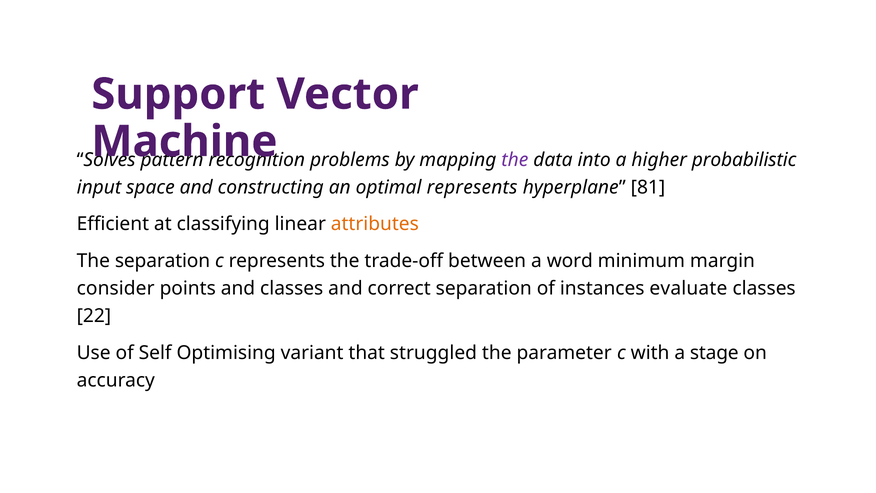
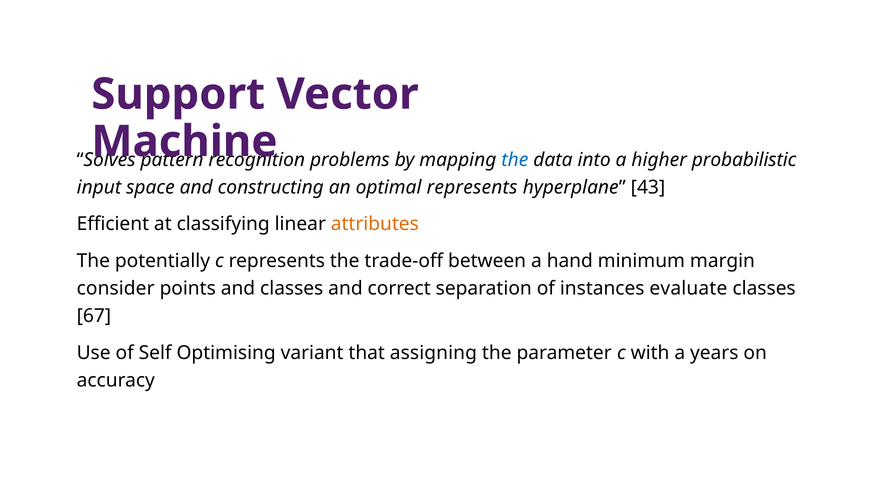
the at (515, 160) colour: purple -> blue
81: 81 -> 43
The separation: separation -> potentially
word: word -> hand
22: 22 -> 67
struggled: struggled -> assigning
stage: stage -> years
